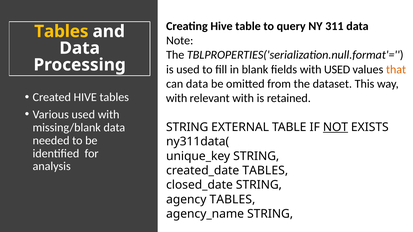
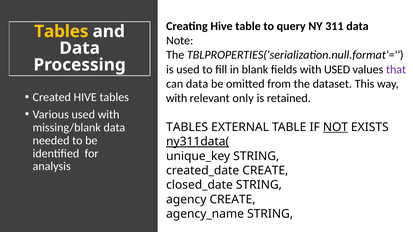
that colour: orange -> purple
relevant with: with -> only
STRING at (187, 127): STRING -> TABLES
ny311data( underline: none -> present
created_date TABLES: TABLES -> CREATE
agency TABLES: TABLES -> CREATE
